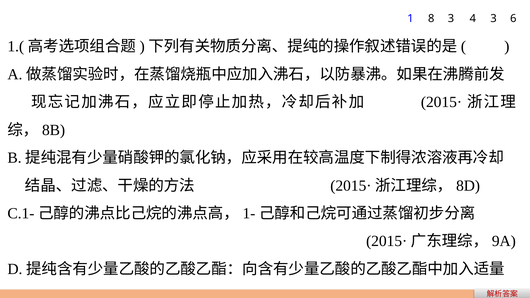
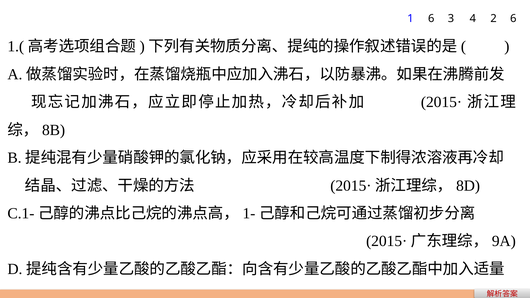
1 8: 8 -> 6
4 3: 3 -> 2
